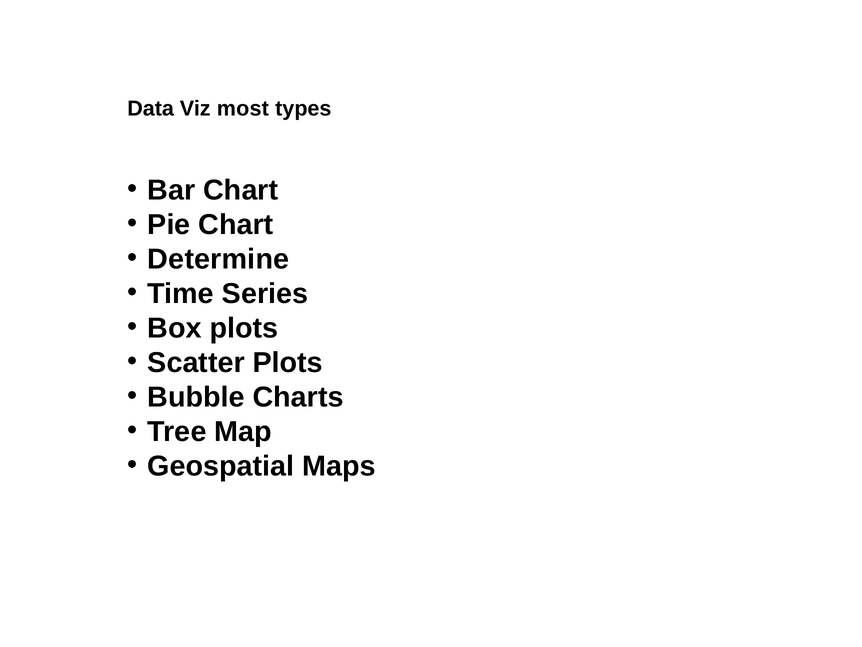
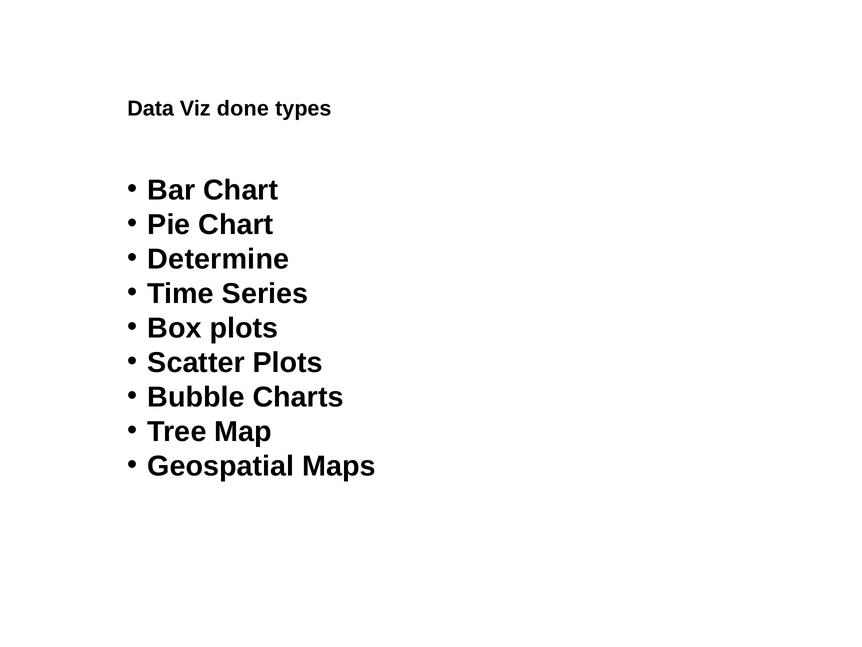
most: most -> done
